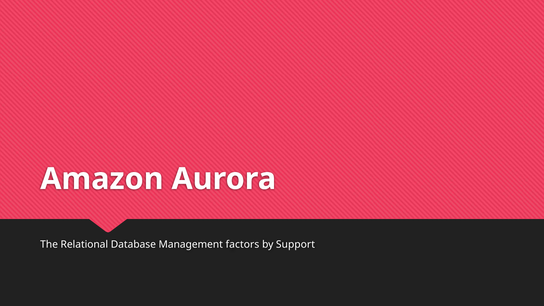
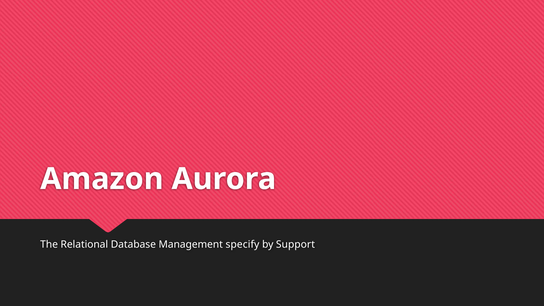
factors: factors -> specify
